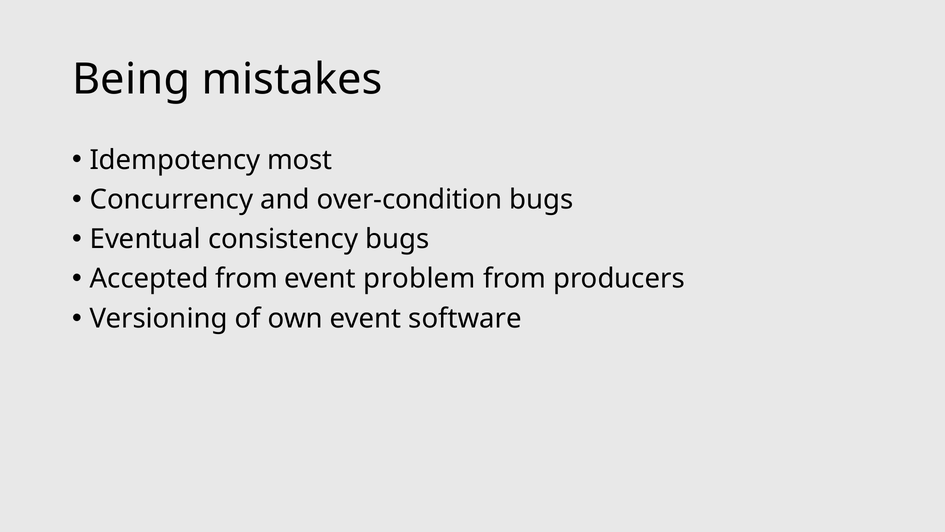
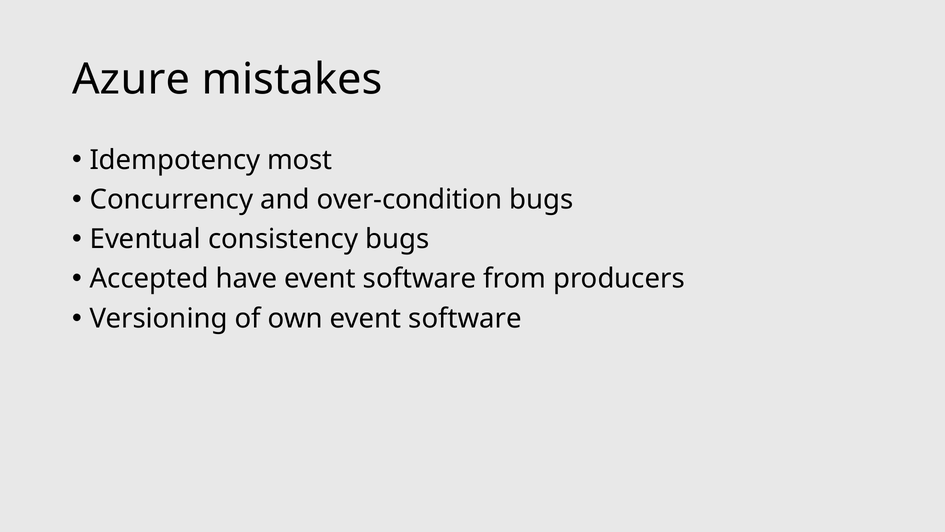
Being: Being -> Azure
Accepted from: from -> have
problem at (419, 279): problem -> software
